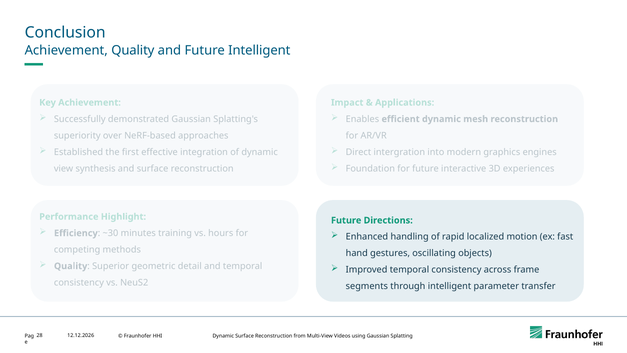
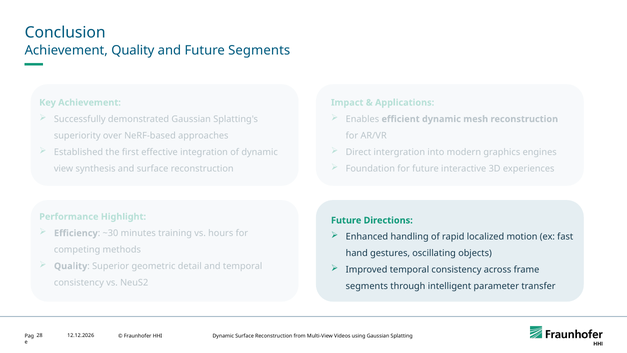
Future Intelligent: Intelligent -> Segments
